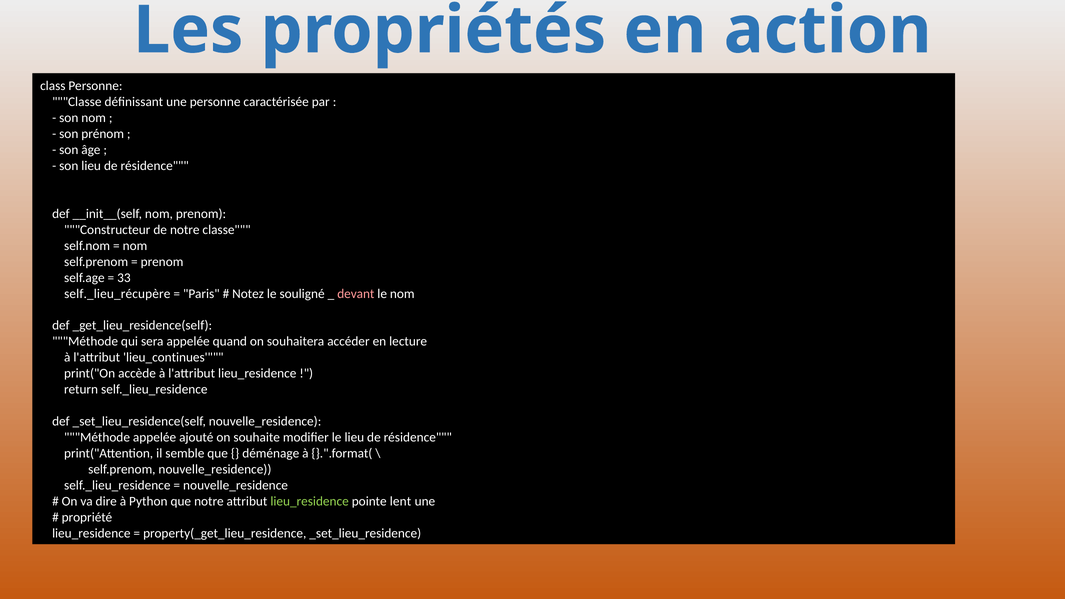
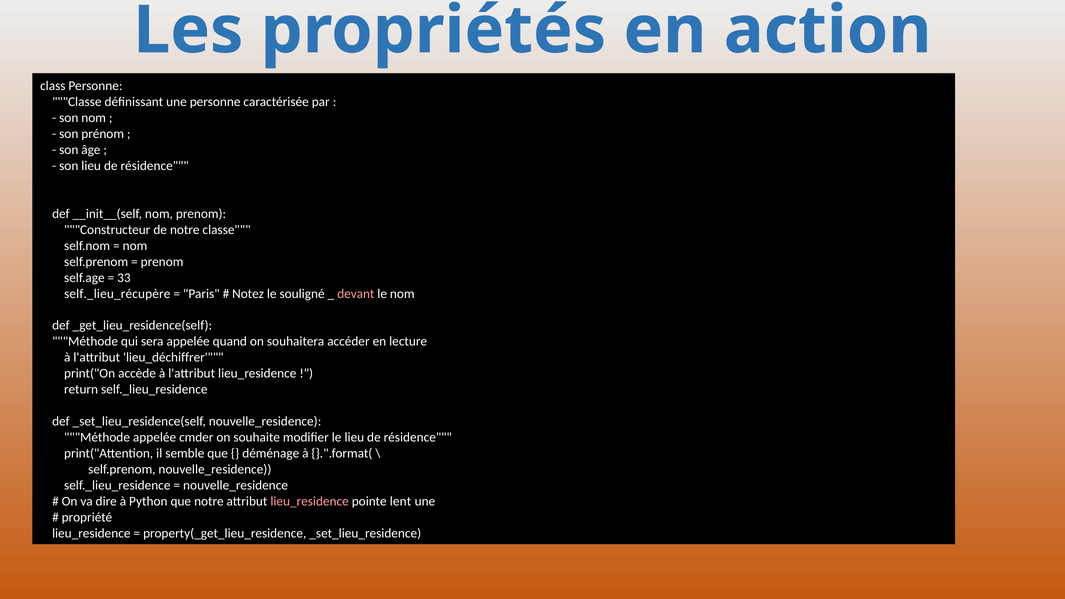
lieu_continues: lieu_continues -> lieu_déchiffrer
ajouté: ajouté -> cmder
lieu_residence at (310, 501) colour: light green -> pink
